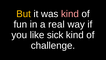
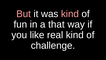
But colour: yellow -> pink
real: real -> that
sick: sick -> real
